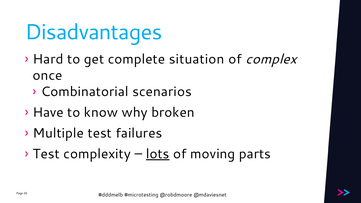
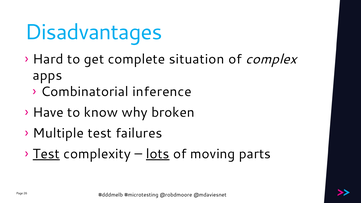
once: once -> apps
scenarios: scenarios -> inference
Test at (46, 154) underline: none -> present
